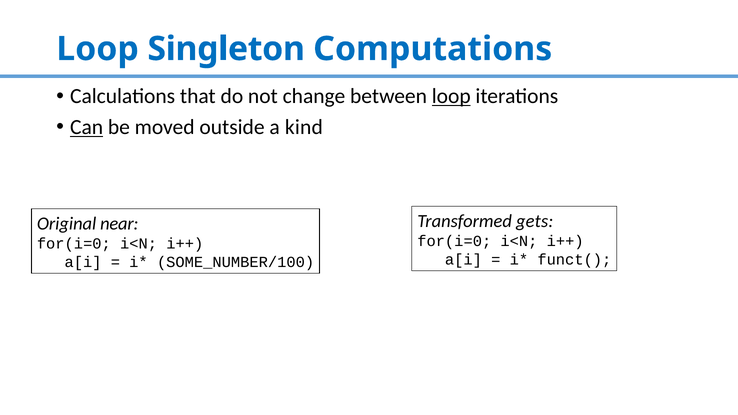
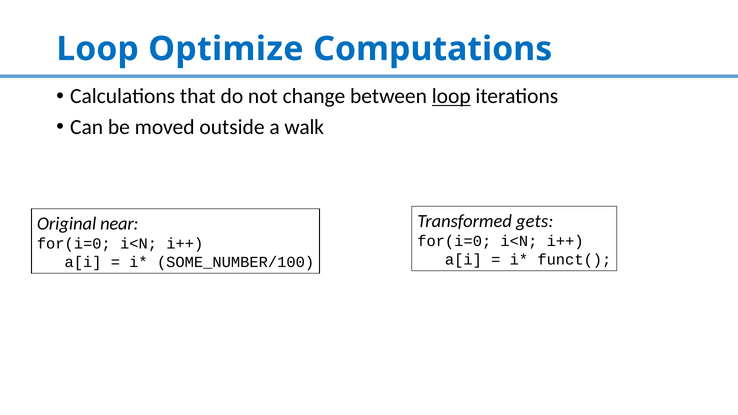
Singleton: Singleton -> Optimize
Can underline: present -> none
kind: kind -> walk
